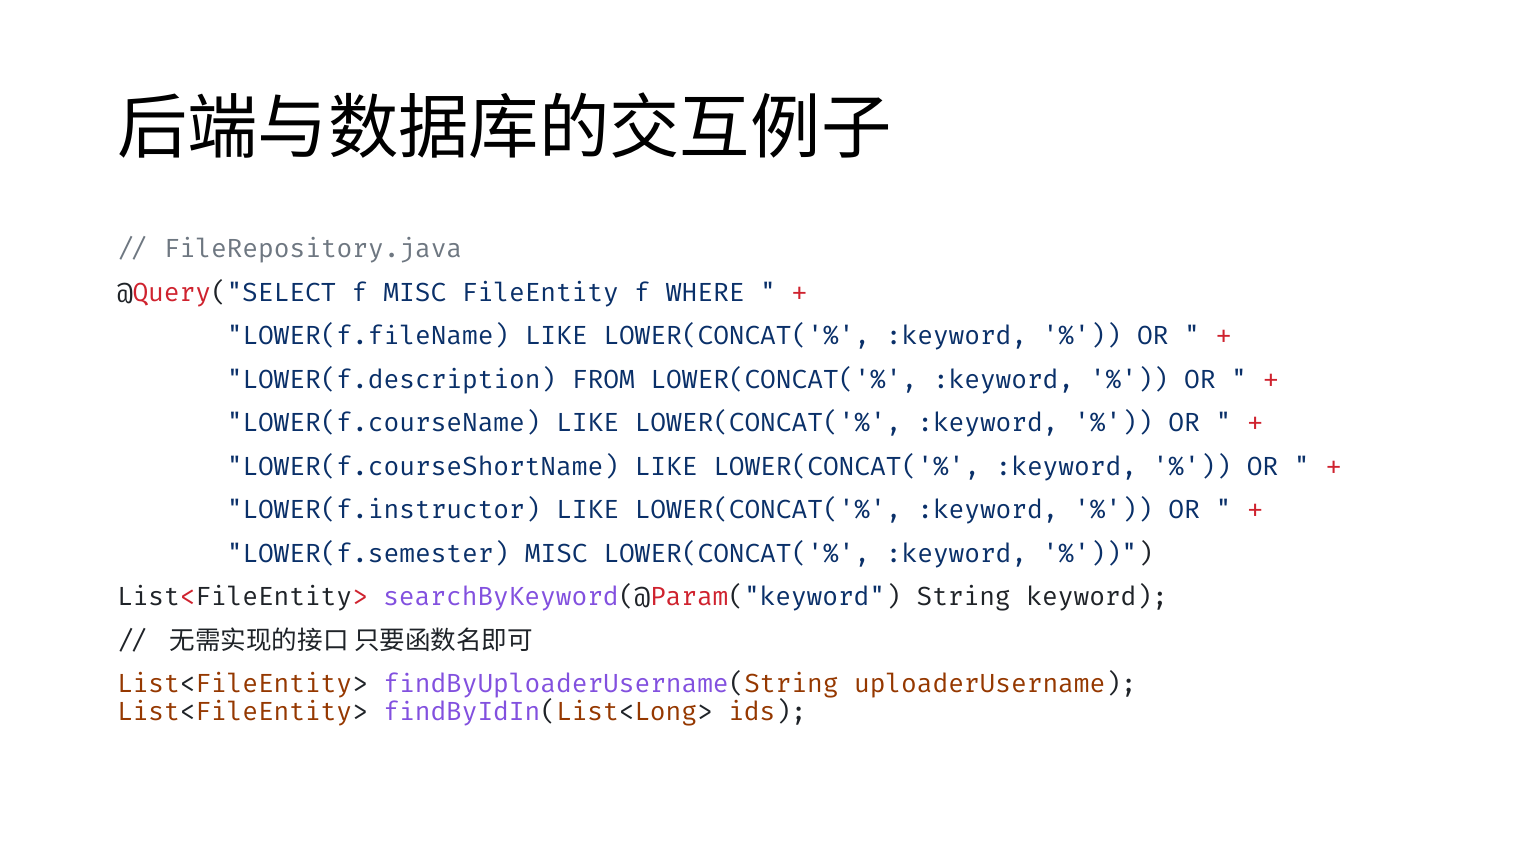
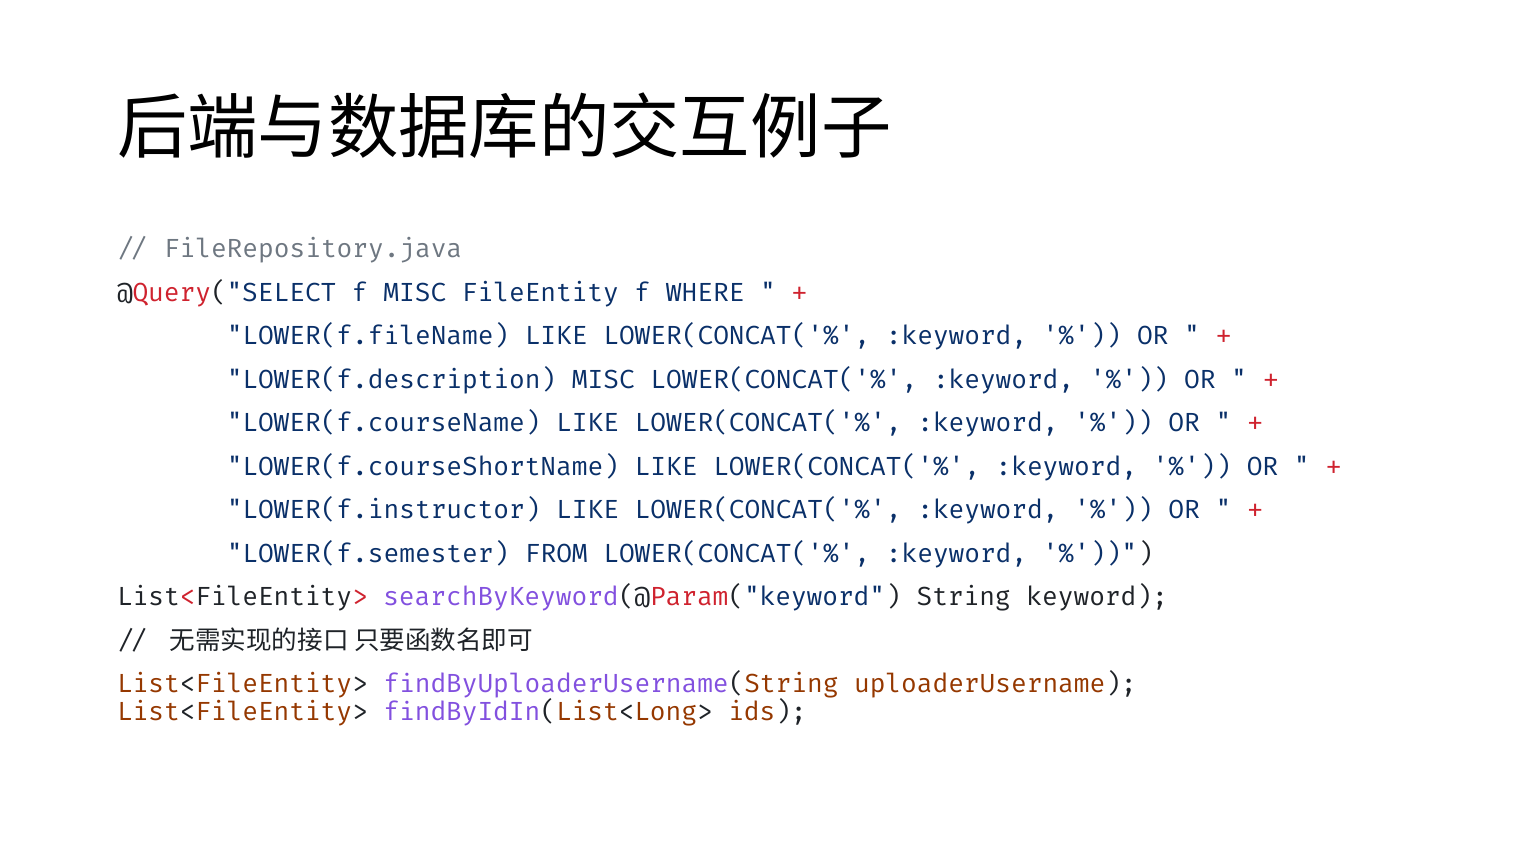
LOWER(f.description FROM: FROM -> MISC
LOWER(f.semester MISC: MISC -> FROM
